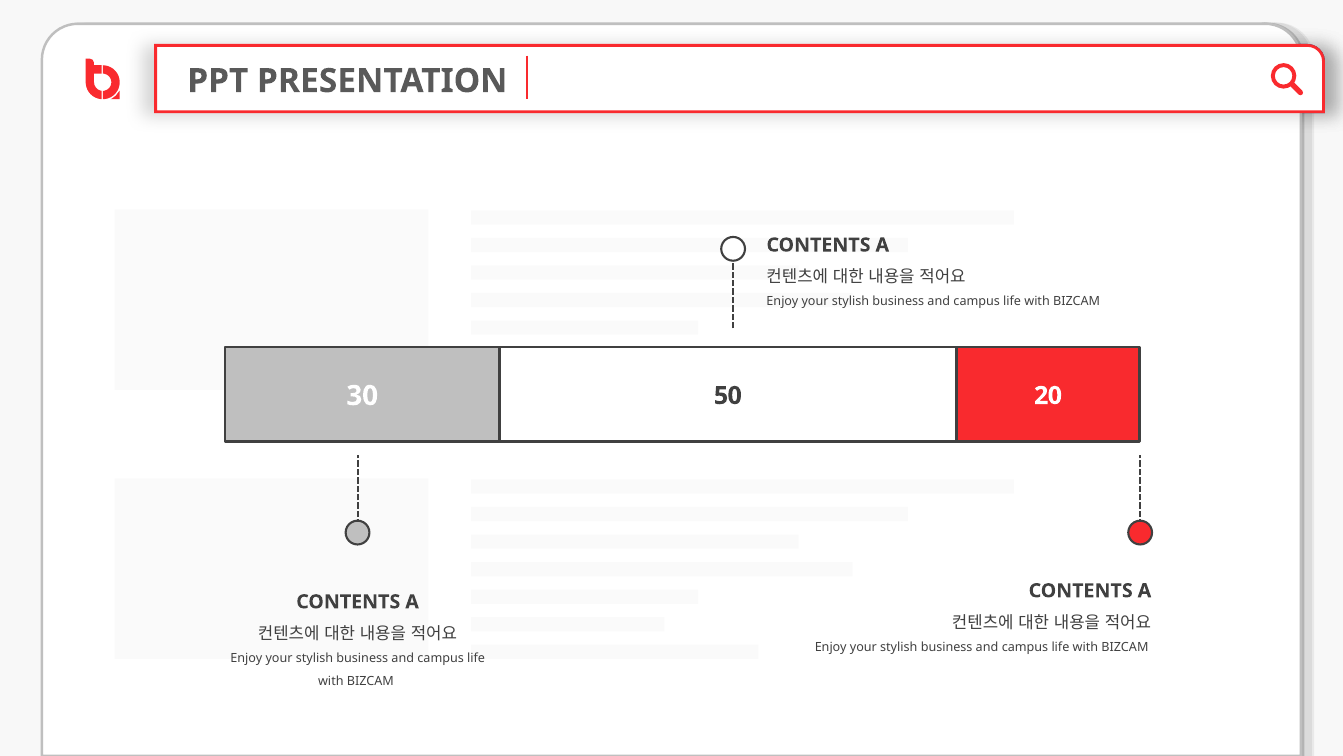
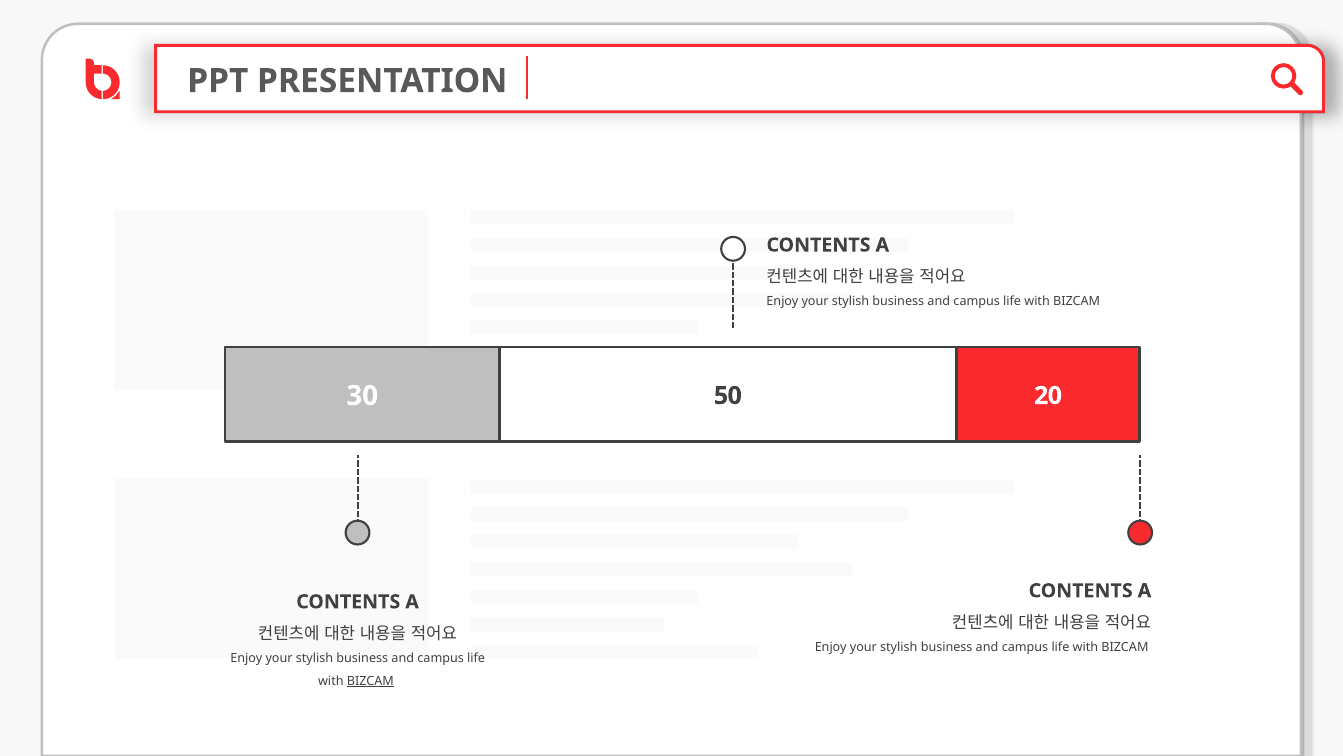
BIZCAM at (370, 681) underline: none -> present
